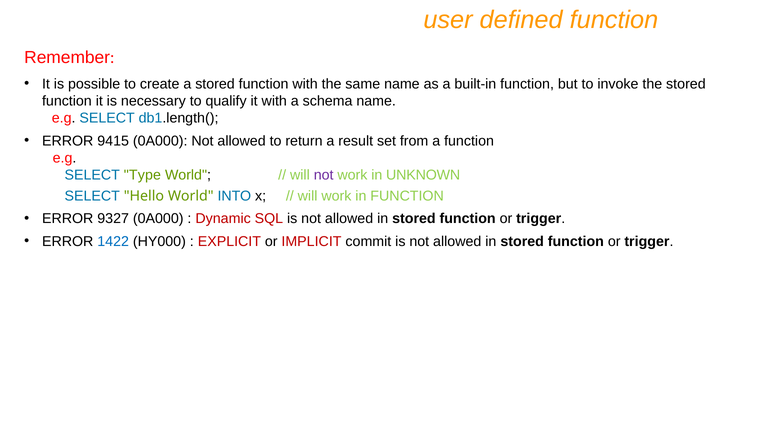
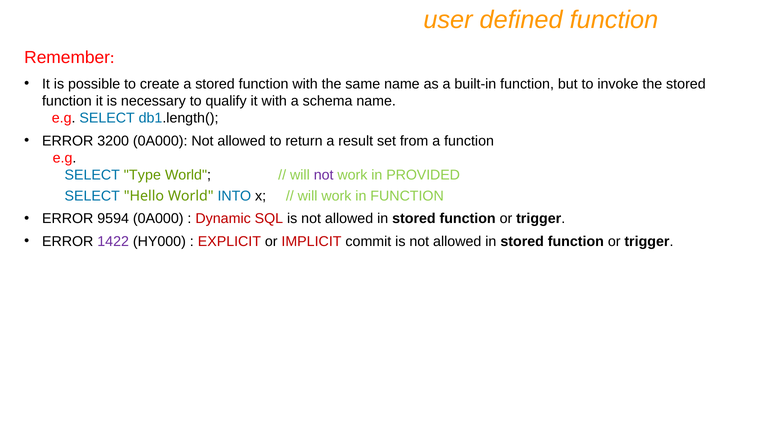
9415: 9415 -> 3200
UNKNOWN: UNKNOWN -> PROVIDED
9327: 9327 -> 9594
1422 colour: blue -> purple
